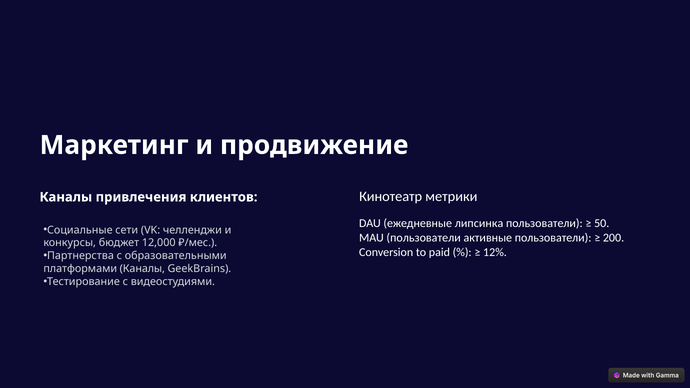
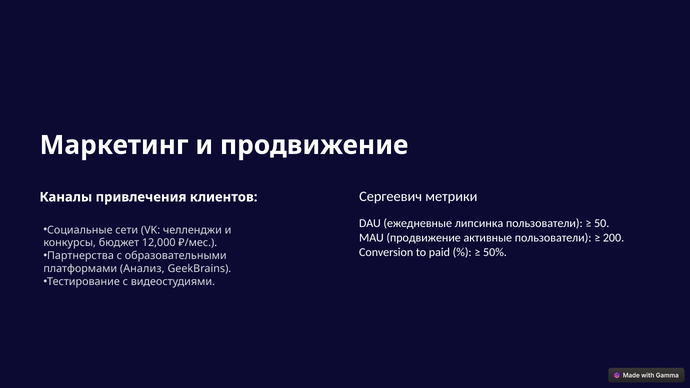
Кинотеатр: Кинотеатр -> Сергеевич
MAU пользователи: пользователи -> продвижение
12%: 12% -> 50%
платформами Каналы: Каналы -> Анализ
